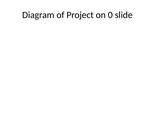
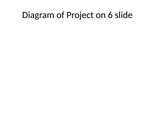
0: 0 -> 6
